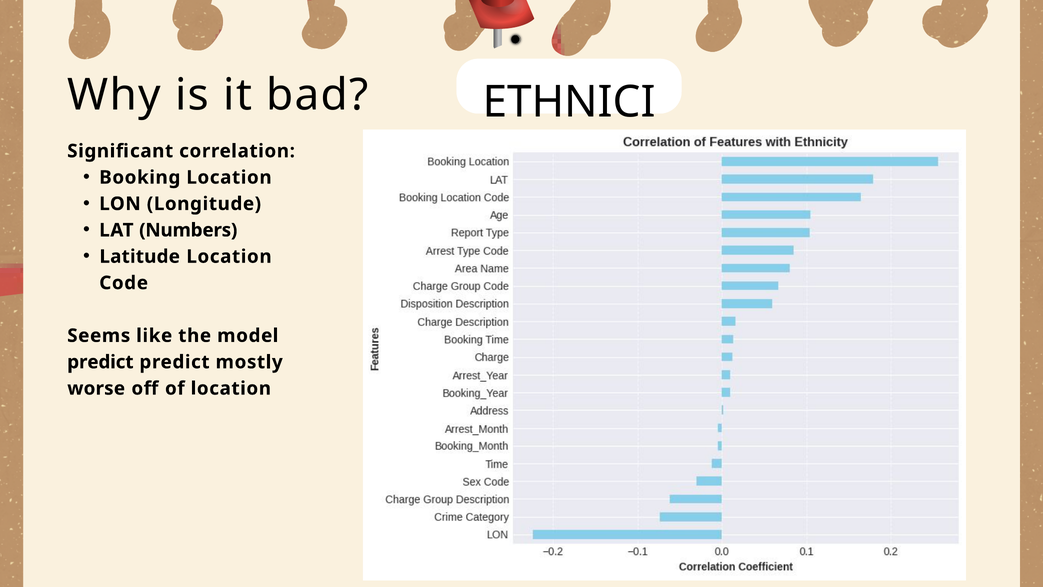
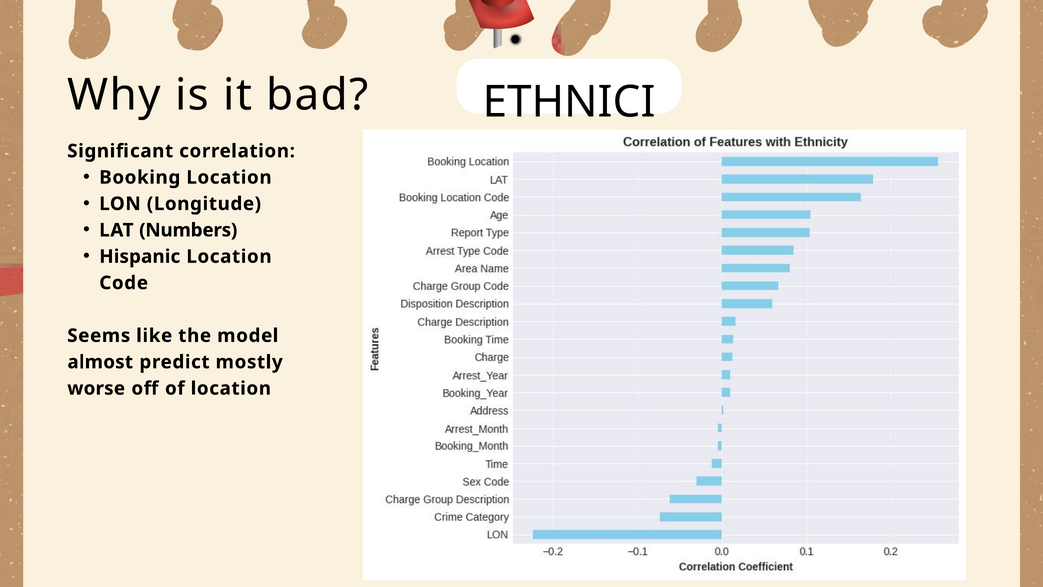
Latitude: Latitude -> Hispanic
predict at (100, 362): predict -> almost
